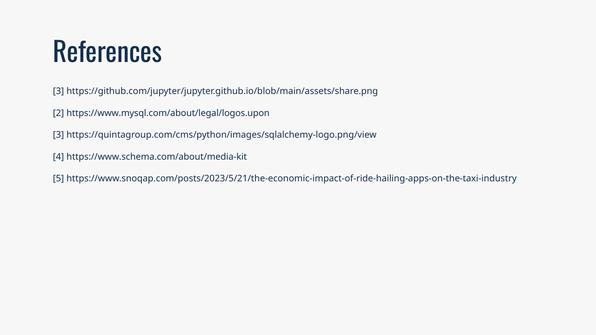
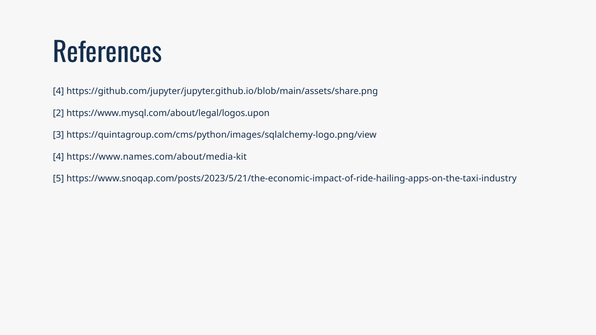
3 at (58, 91): 3 -> 4
https://www.schema.com/about/media-kit: https://www.schema.com/about/media-kit -> https://www.names.com/about/media-kit
